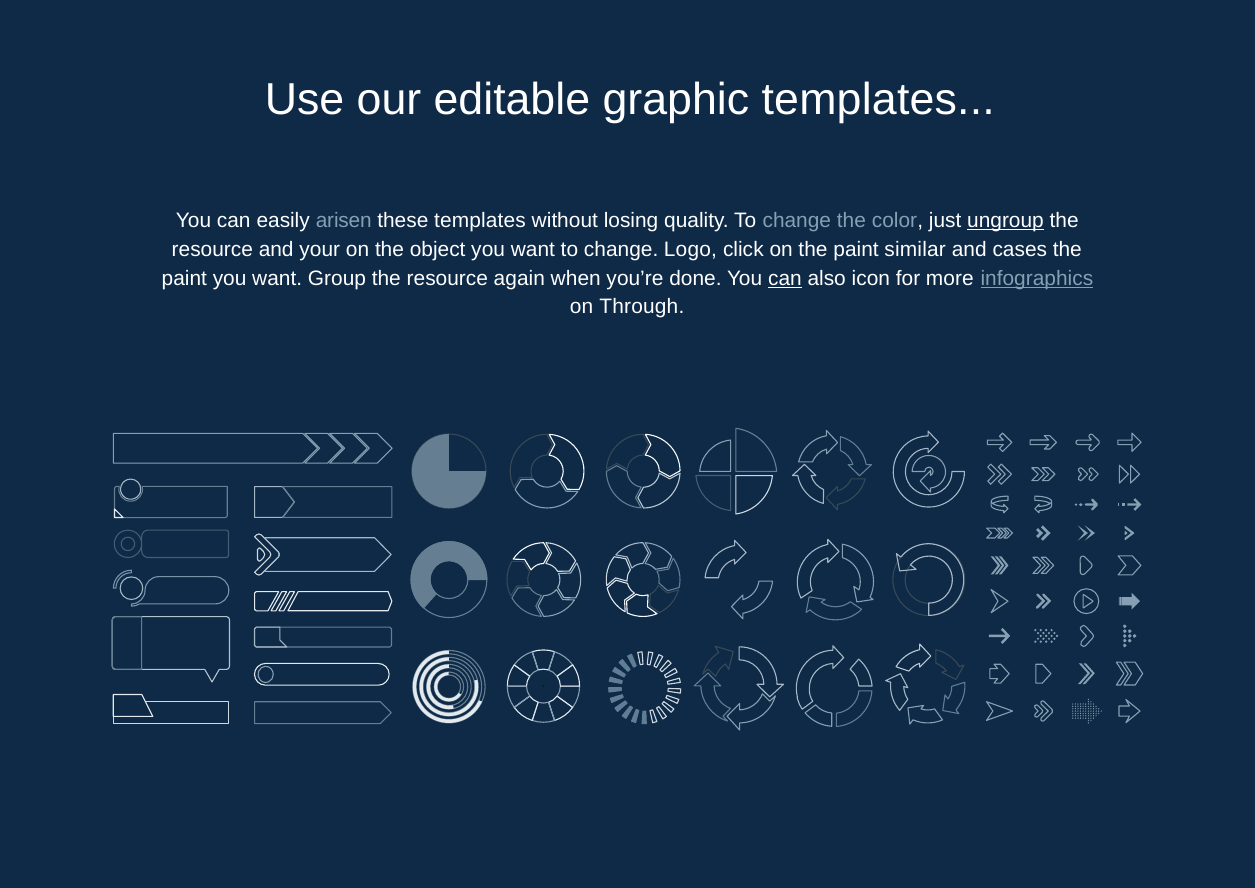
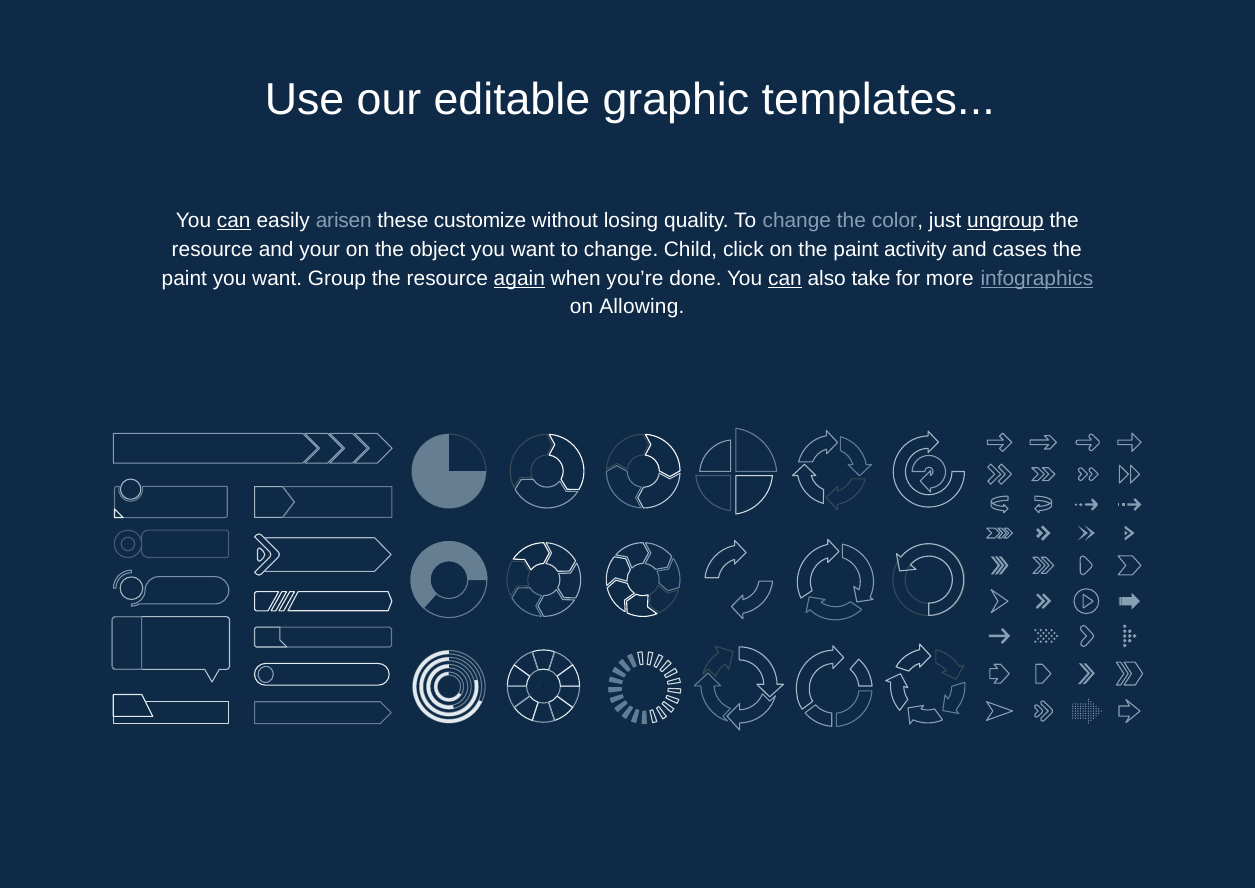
can at (234, 220) underline: none -> present
these templates: templates -> customize
Logo: Logo -> Child
similar: similar -> activity
again underline: none -> present
icon: icon -> take
Through: Through -> Allowing
